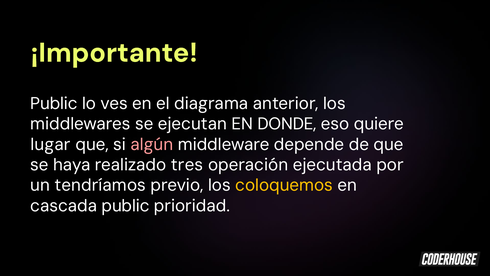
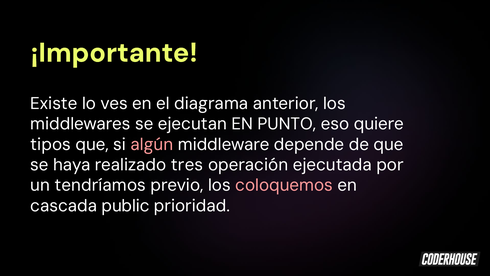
Public at (54, 103): Public -> Existe
DONDE: DONDE -> PUNTO
lugar: lugar -> tipos
coloquemos colour: yellow -> pink
